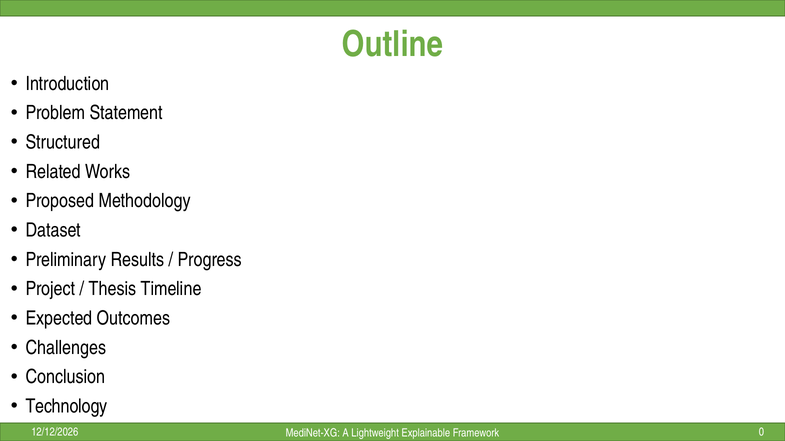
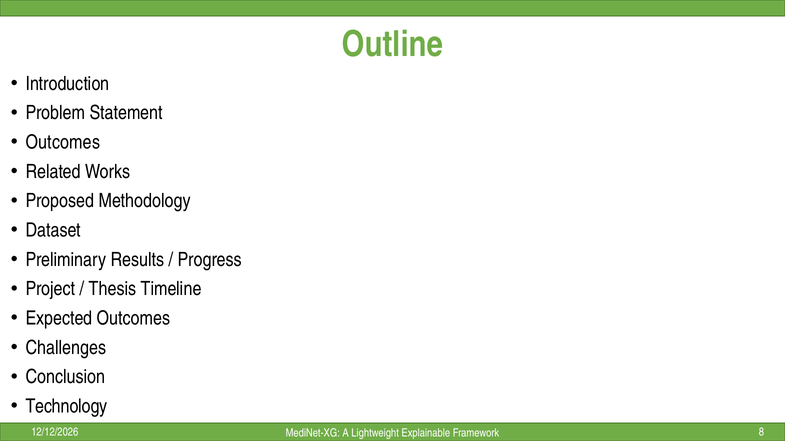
Structured at (63, 142): Structured -> Outcomes
0: 0 -> 8
